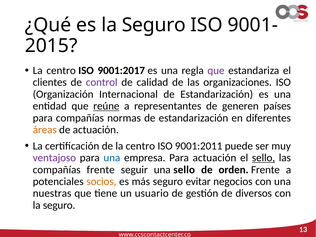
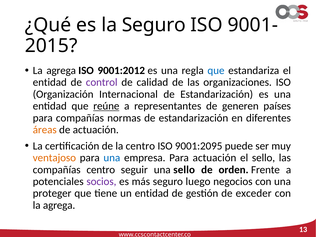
centro at (61, 71): centro -> agrega
9001:2017: 9001:2017 -> 9001:2012
que at (216, 71) colour: purple -> blue
clientes at (50, 82): clientes -> entidad
9001:2011: 9001:2011 -> 9001:2095
ventajoso colour: purple -> orange
sello at (264, 158) underline: present -> none
compañías frente: frente -> centro
socios colour: orange -> purple
evitar: evitar -> luego
nuestras: nuestras -> proteger
un usuario: usuario -> entidad
diversos: diversos -> exceder
seguro at (59, 205): seguro -> agrega
